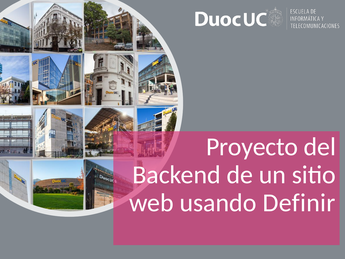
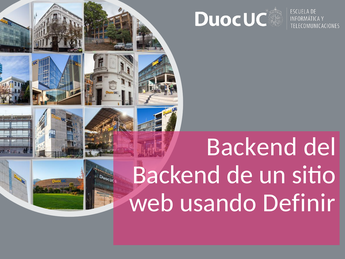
Proyecto at (252, 147): Proyecto -> Backend
